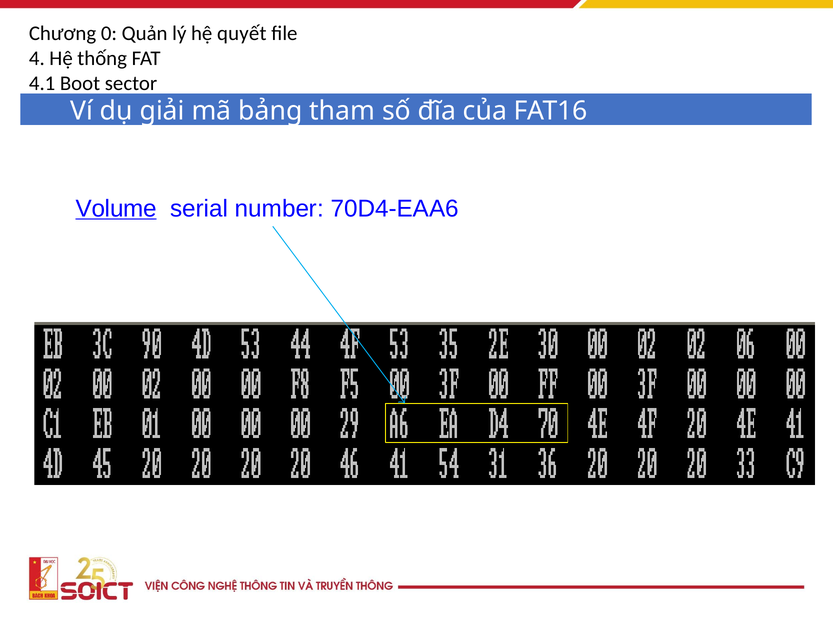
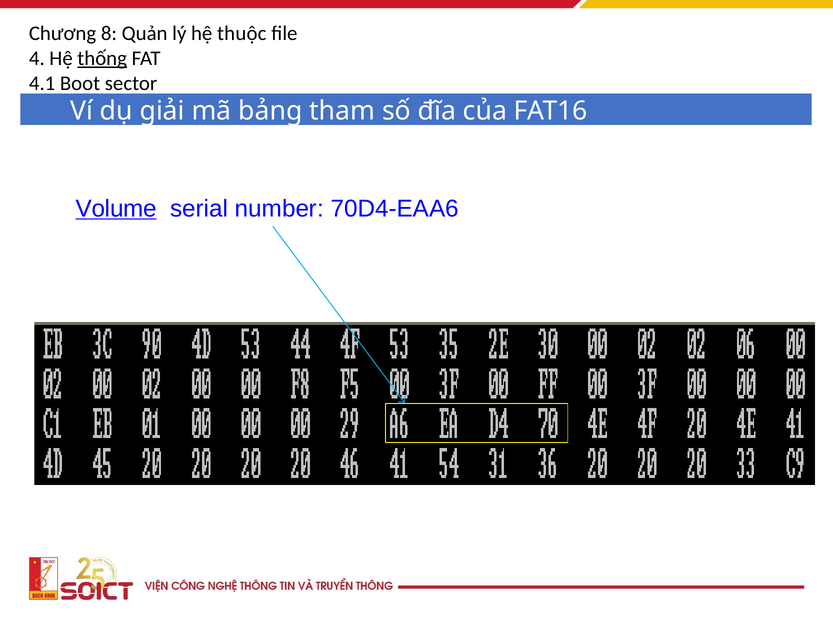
0: 0 -> 8
quyết: quyết -> thuộc
thống underline: none -> present
